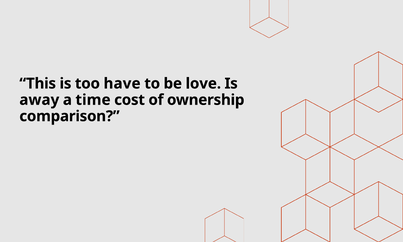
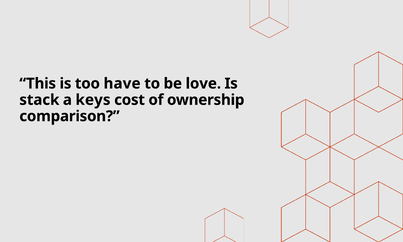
away: away -> stack
time: time -> keys
